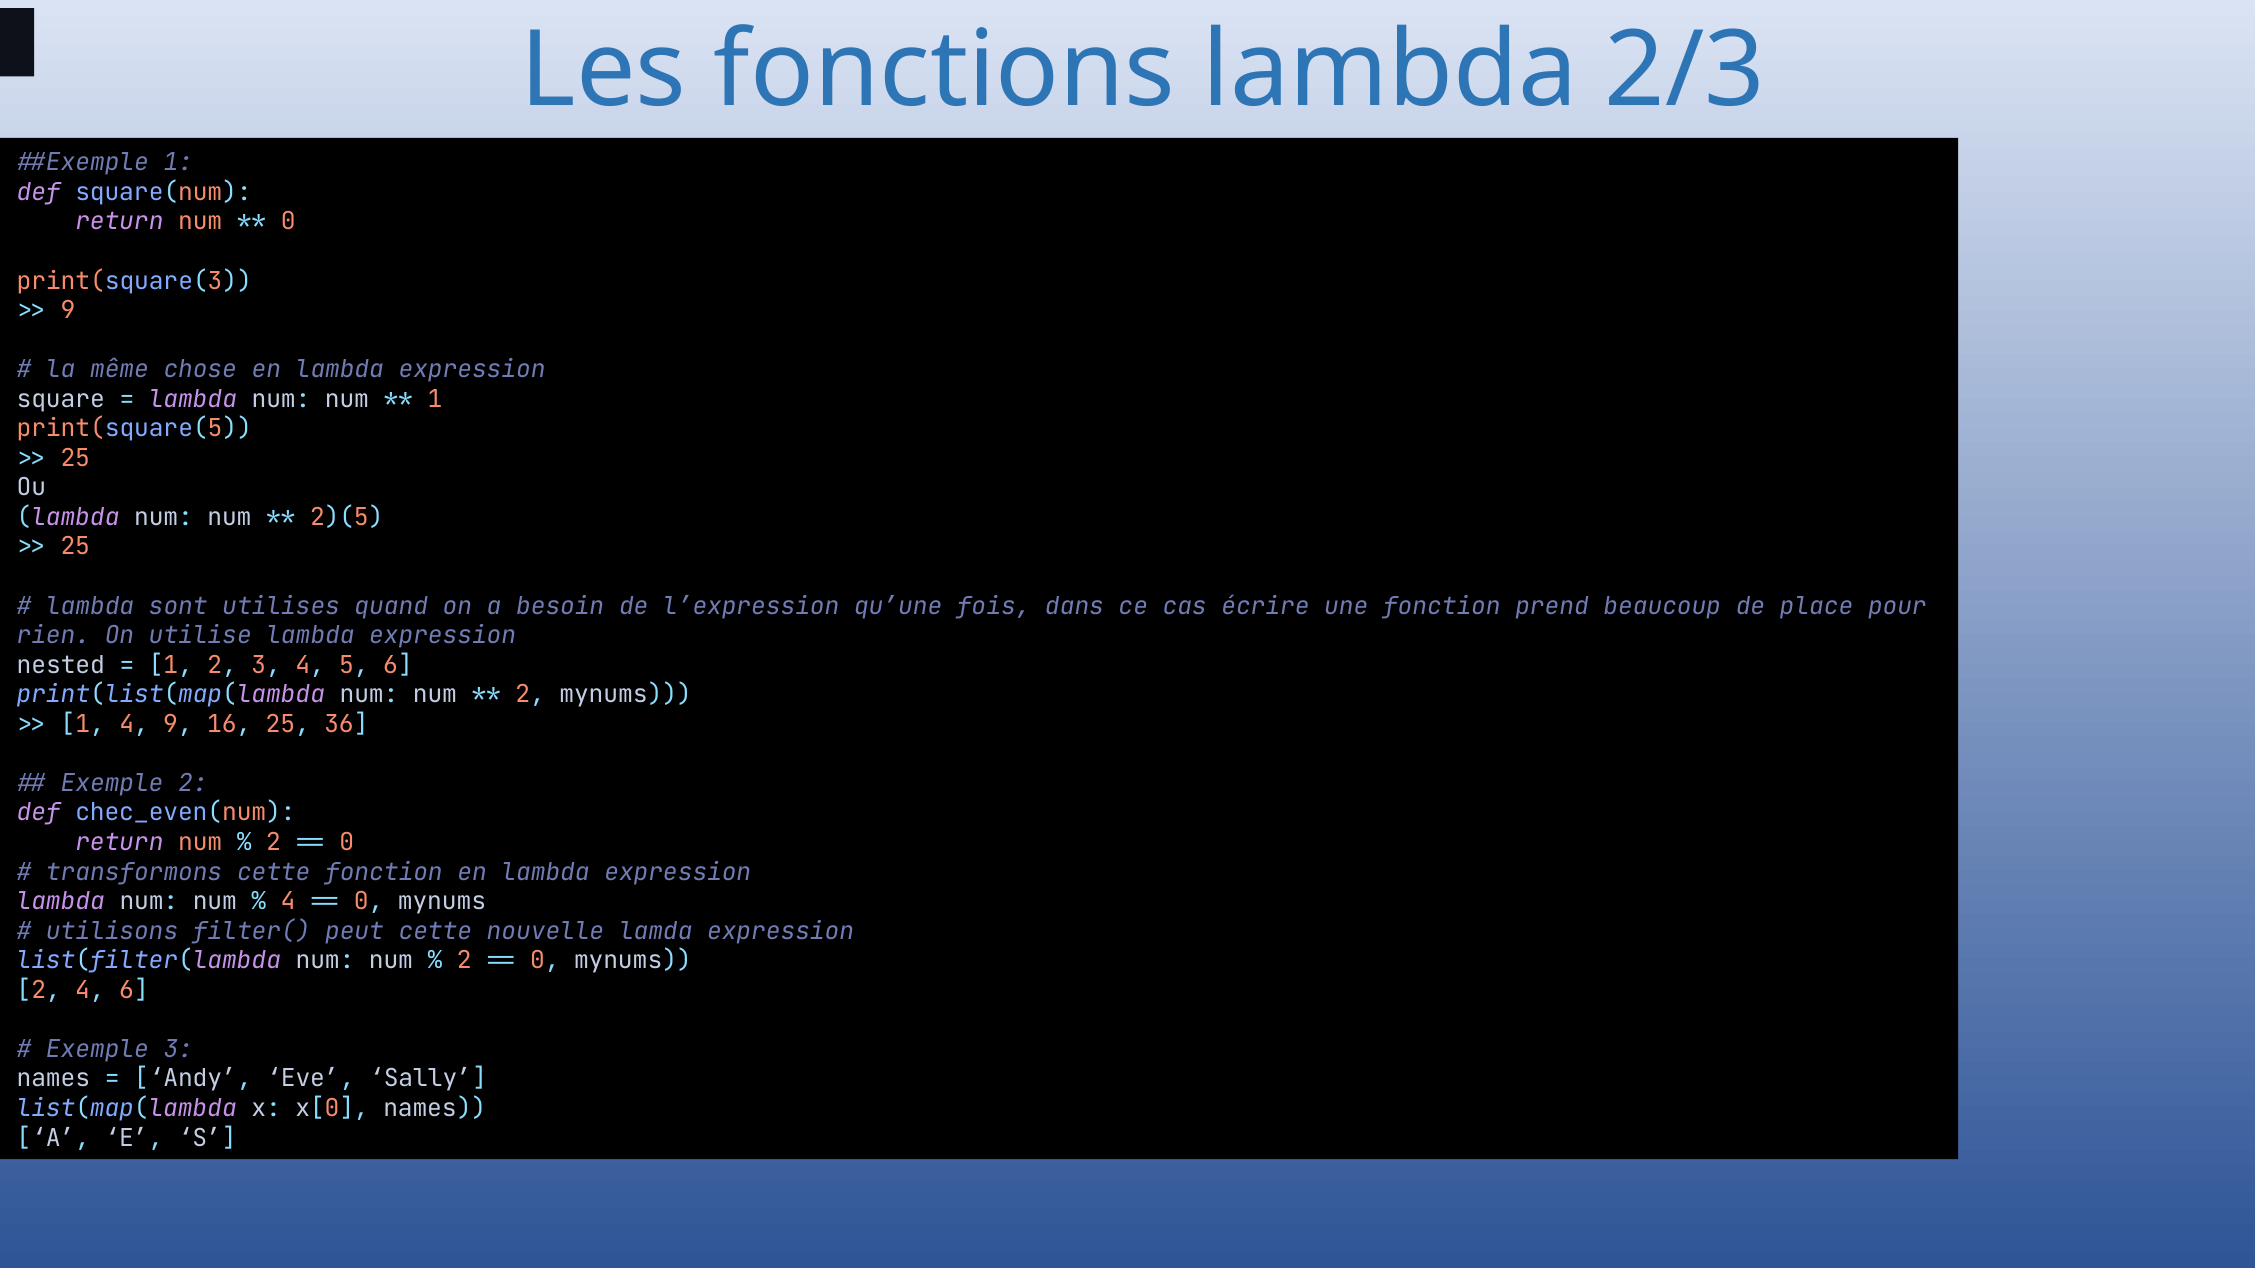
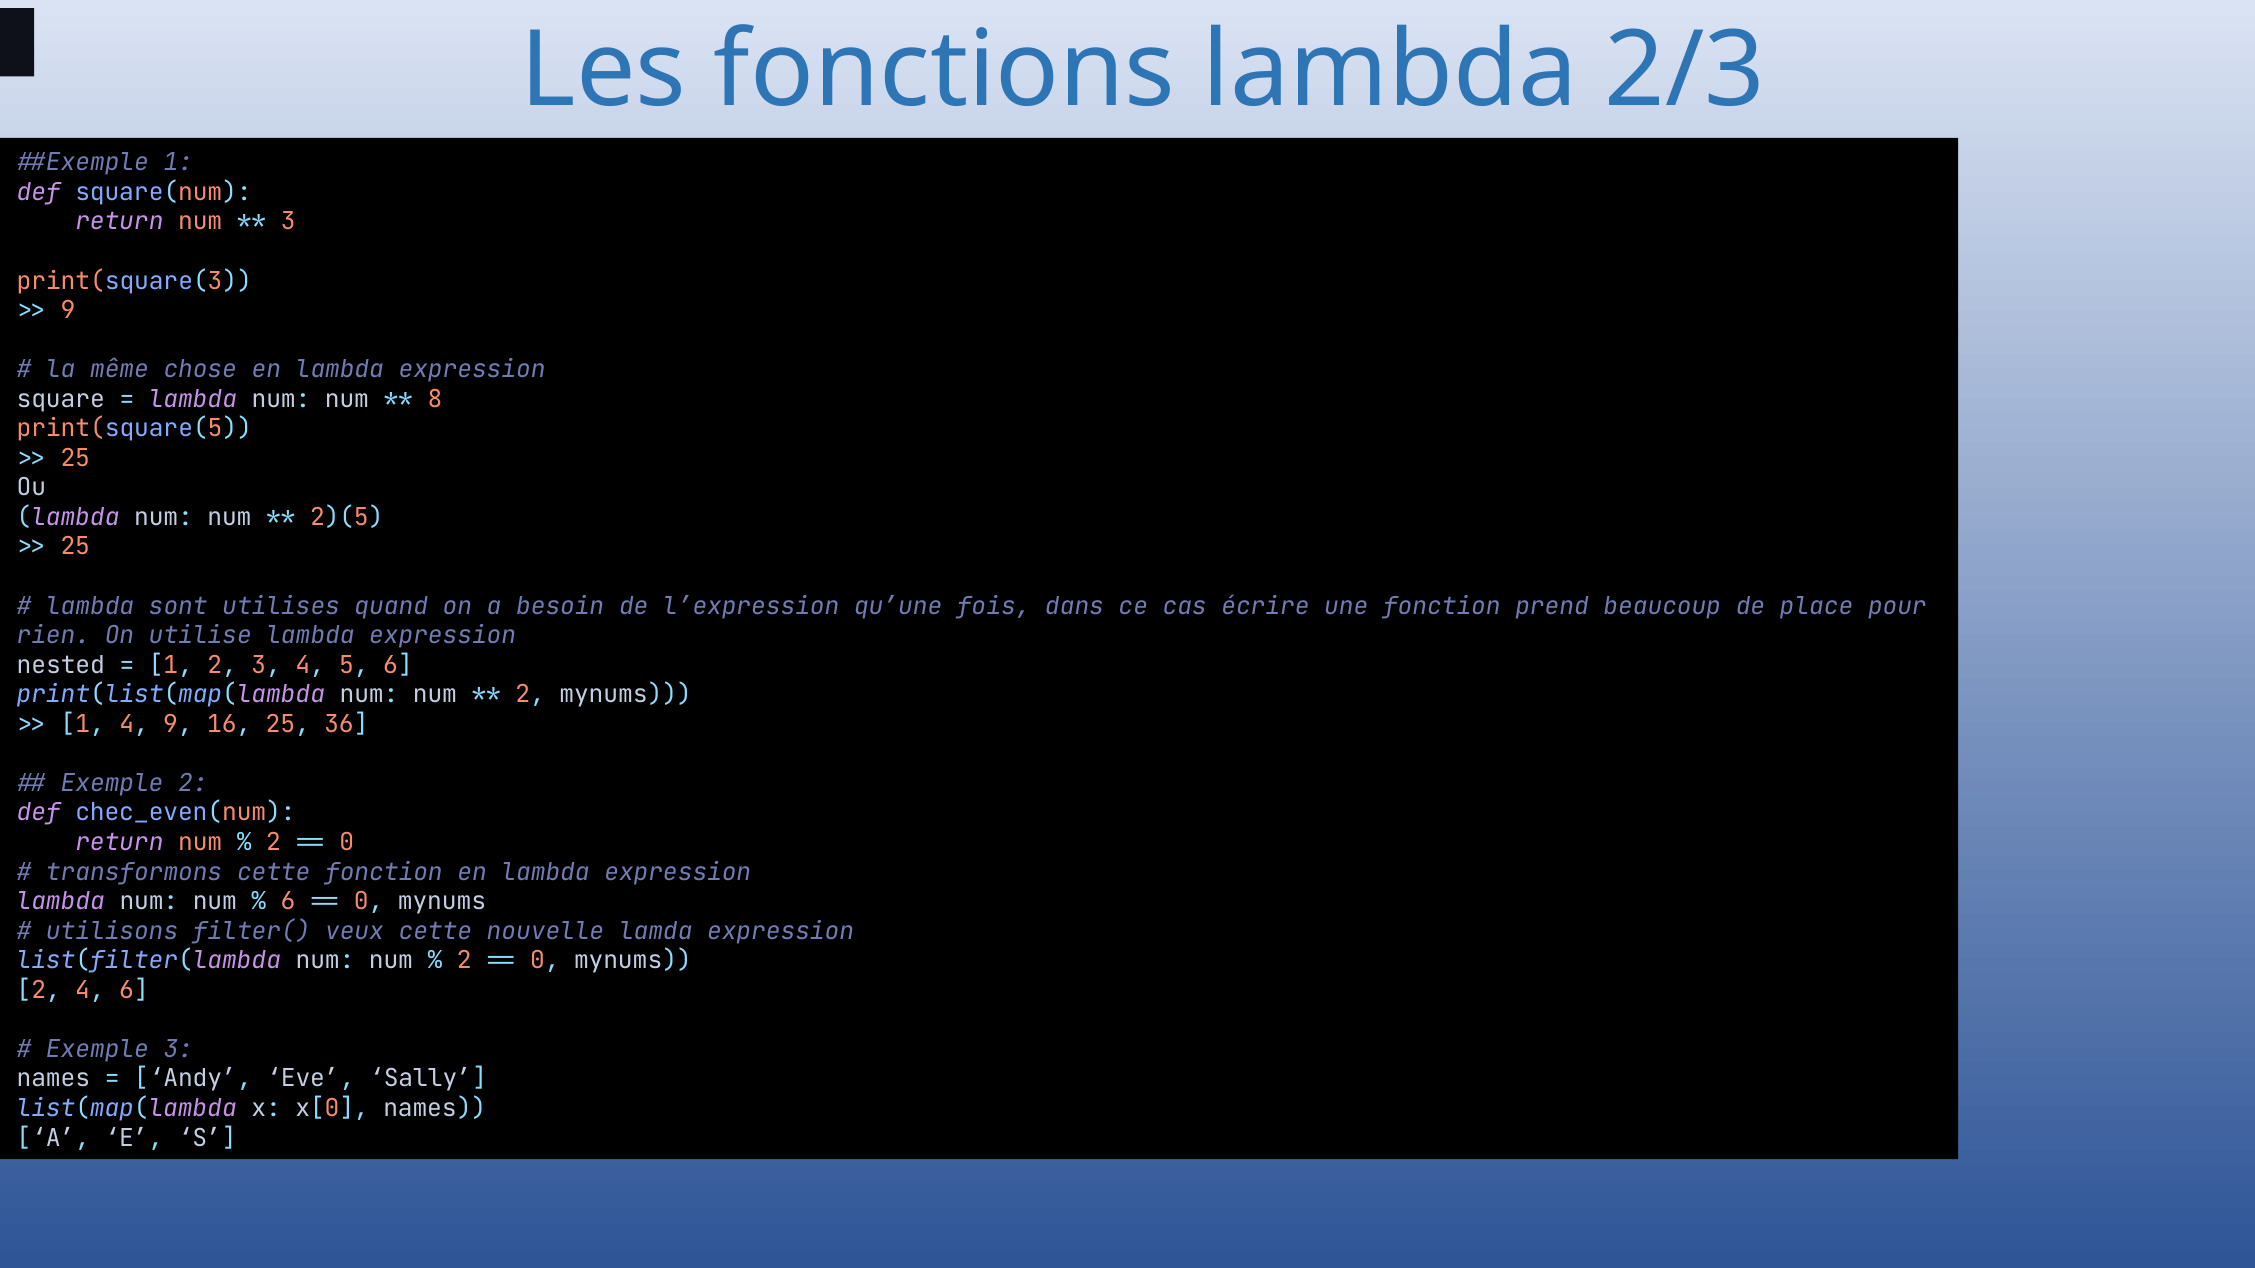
0 at (288, 222): 0 -> 3
1 at (435, 399): 1 -> 8
4 at (288, 902): 4 -> 6
peut: peut -> veux
